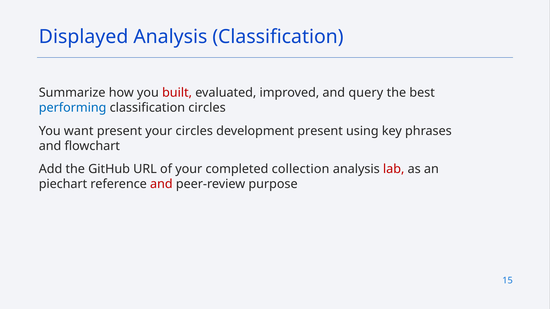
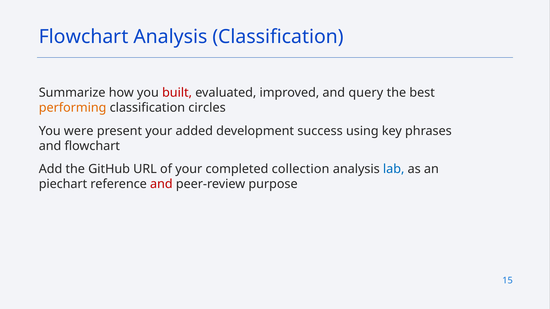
Displayed at (84, 37): Displayed -> Flowchart
performing colour: blue -> orange
want: want -> were
your circles: circles -> added
development present: present -> success
lab colour: red -> blue
